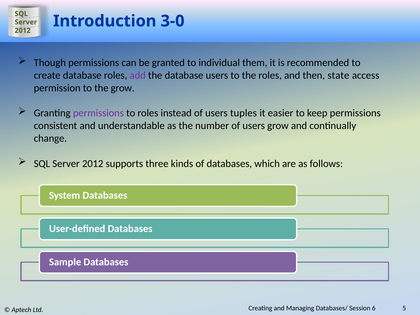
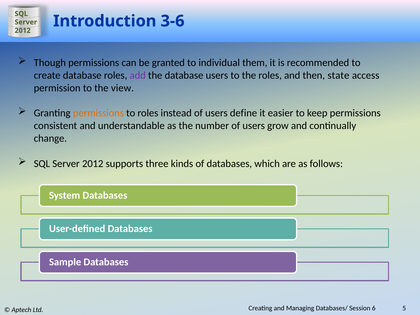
3-0: 3-0 -> 3-6
the grow: grow -> view
permissions at (98, 113) colour: purple -> orange
tuples: tuples -> define
